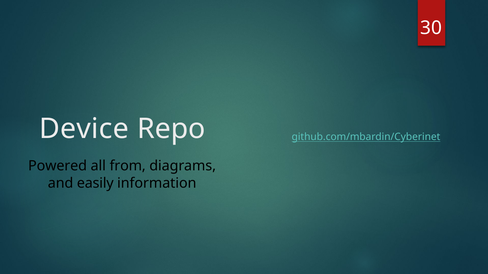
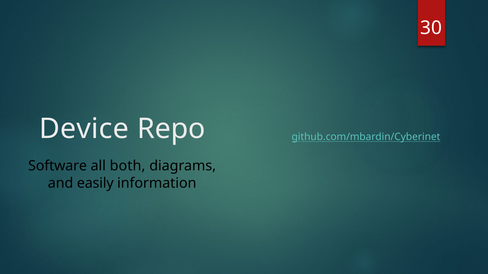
Powered: Powered -> Software
from: from -> both
